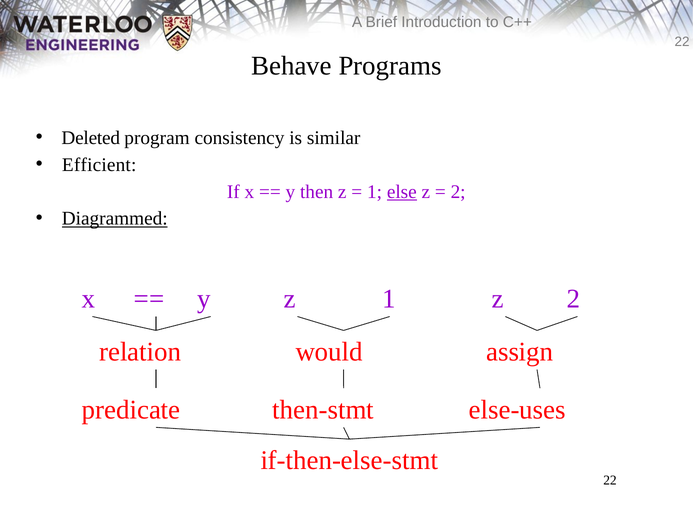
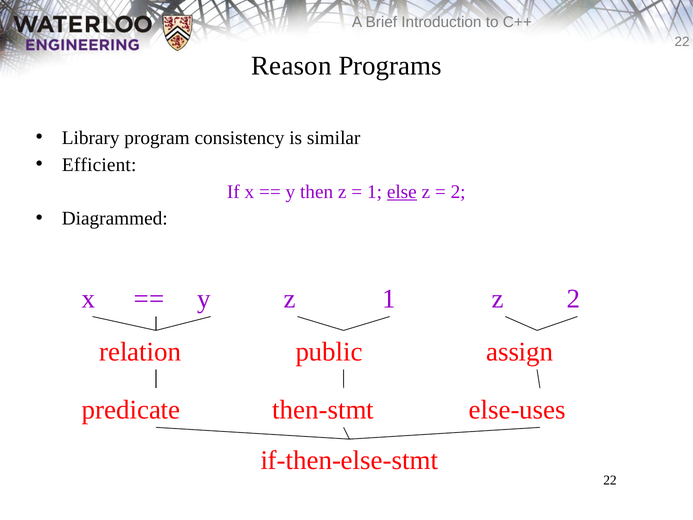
Behave: Behave -> Reason
Deleted: Deleted -> Library
Diagrammed underline: present -> none
would: would -> public
